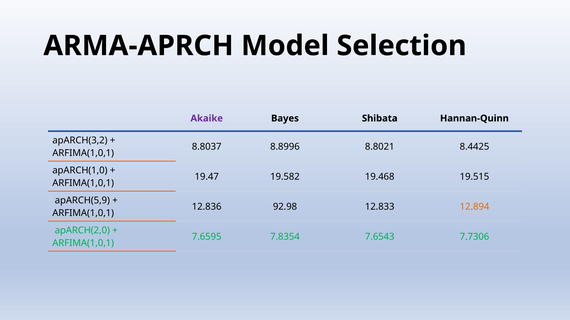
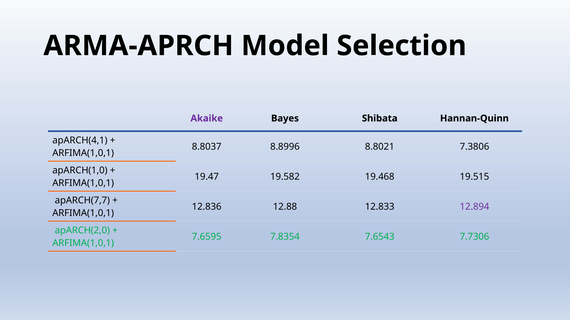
apARCH(3,2: apARCH(3,2 -> apARCH(4,1
8.4425: 8.4425 -> 7.3806
apARCH(5,9: apARCH(5,9 -> apARCH(7,7
92.98: 92.98 -> 12.88
12.894 colour: orange -> purple
